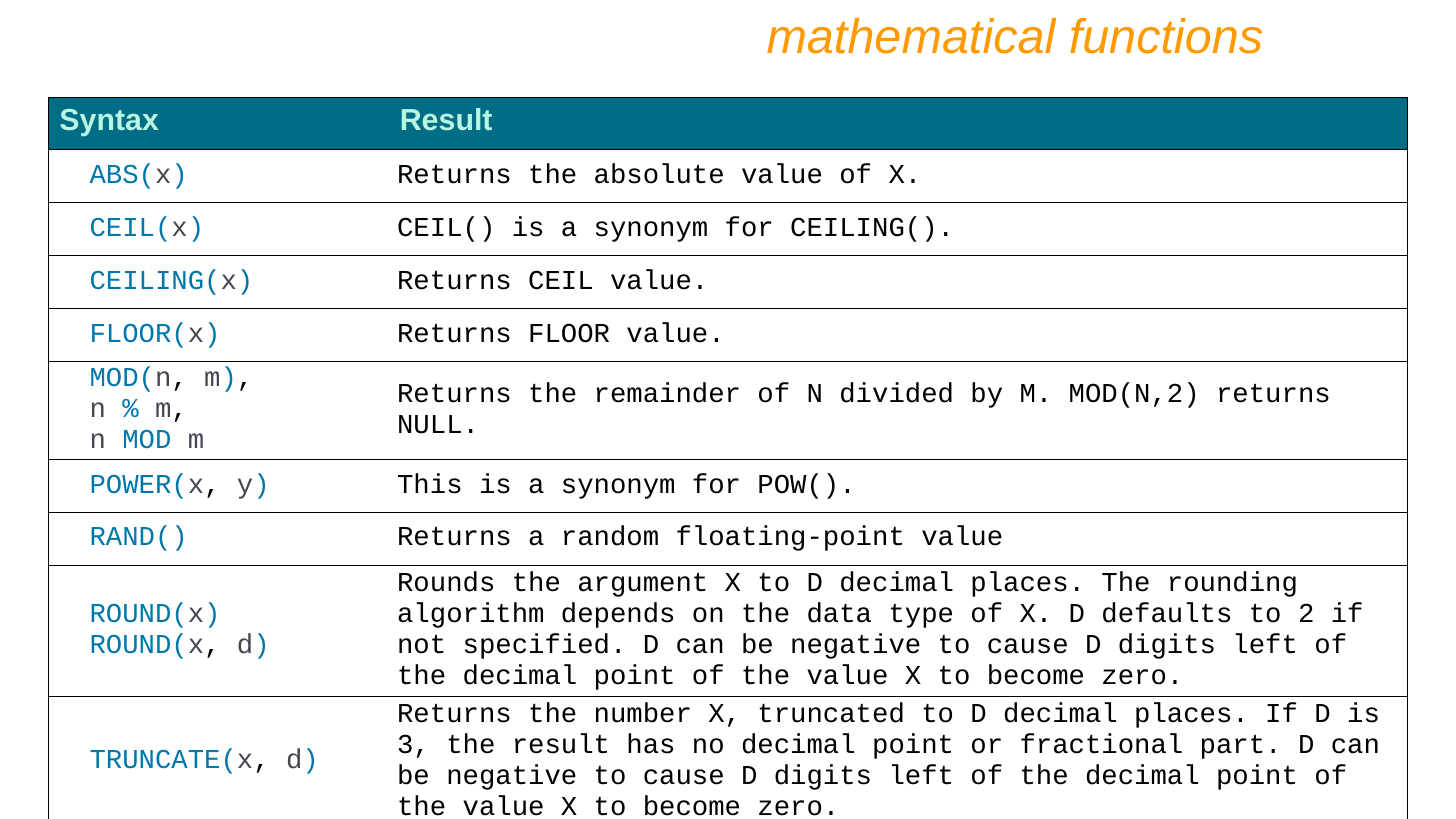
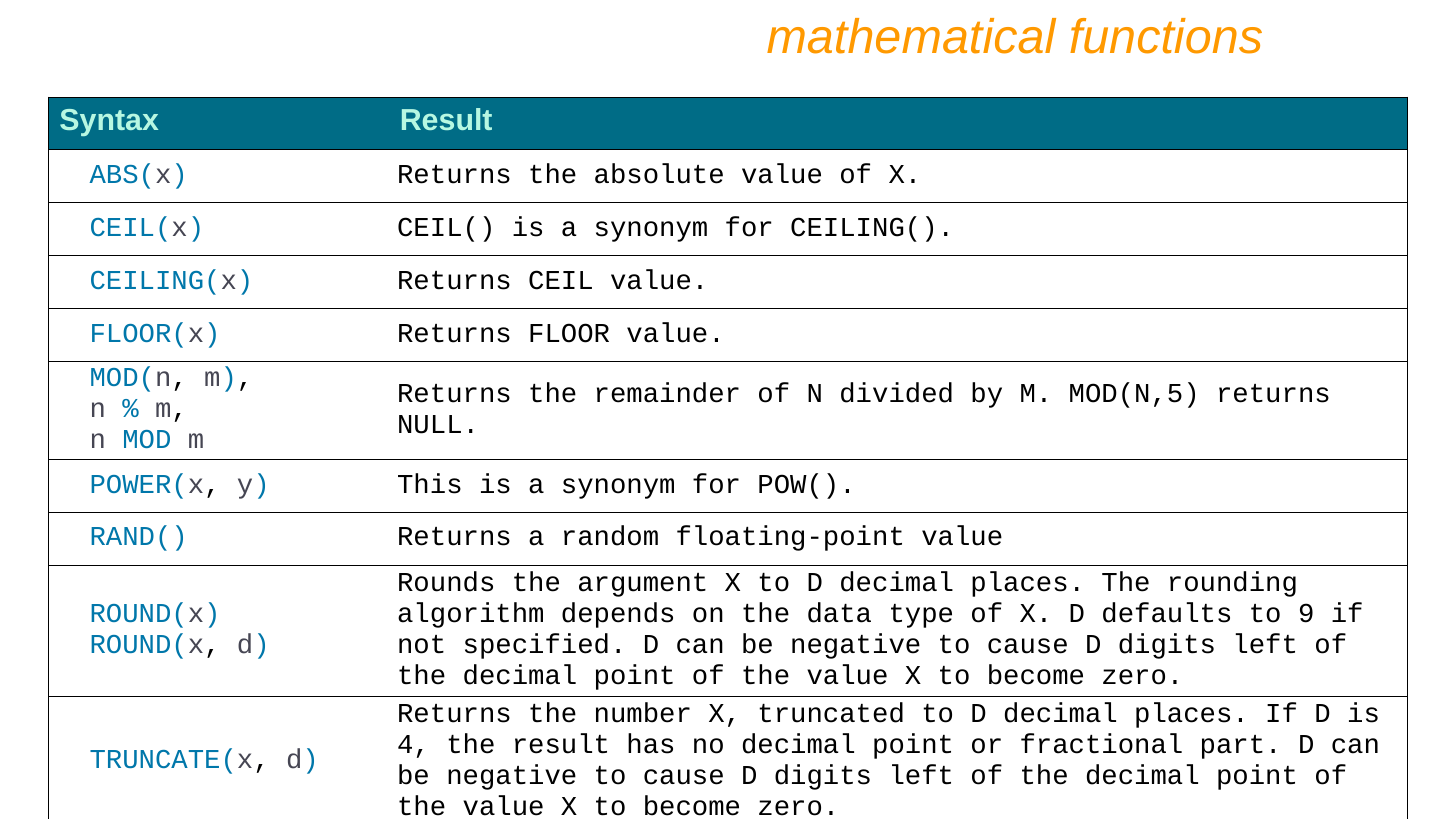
MOD(N,2: MOD(N,2 -> MOD(N,5
2: 2 -> 9
3: 3 -> 4
